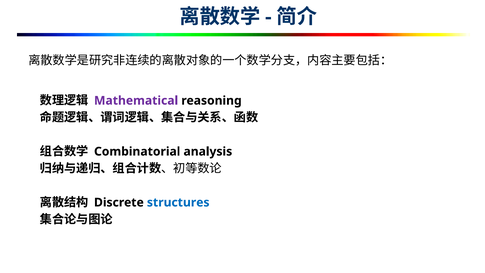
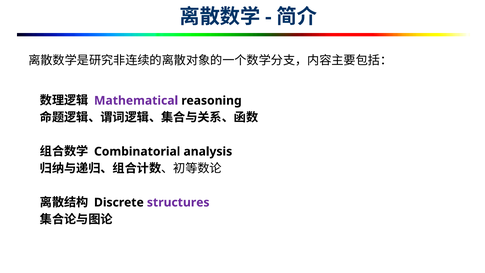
structures colour: blue -> purple
